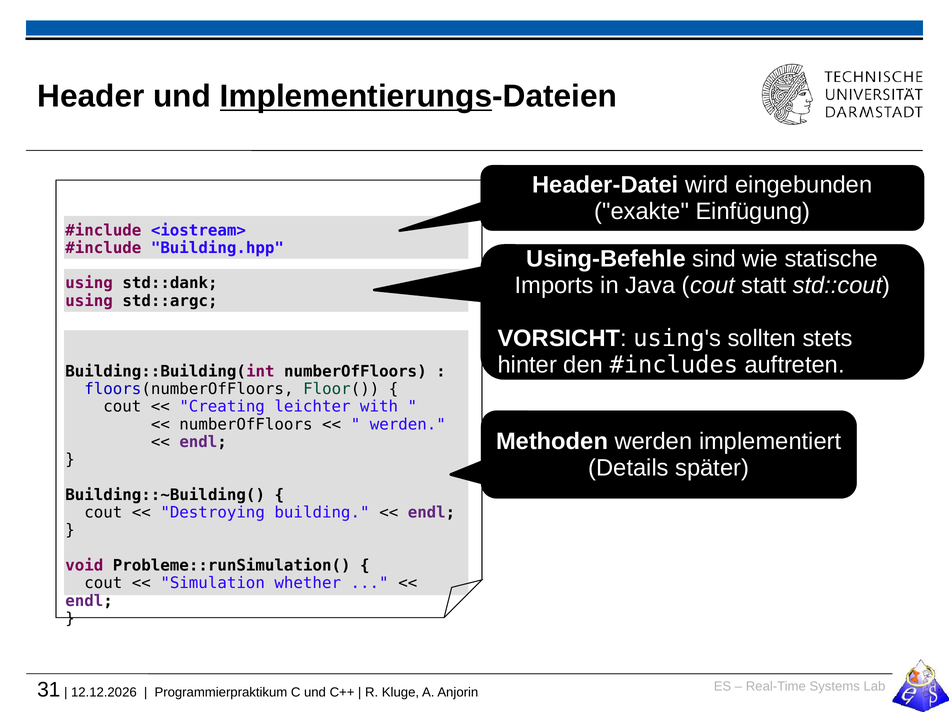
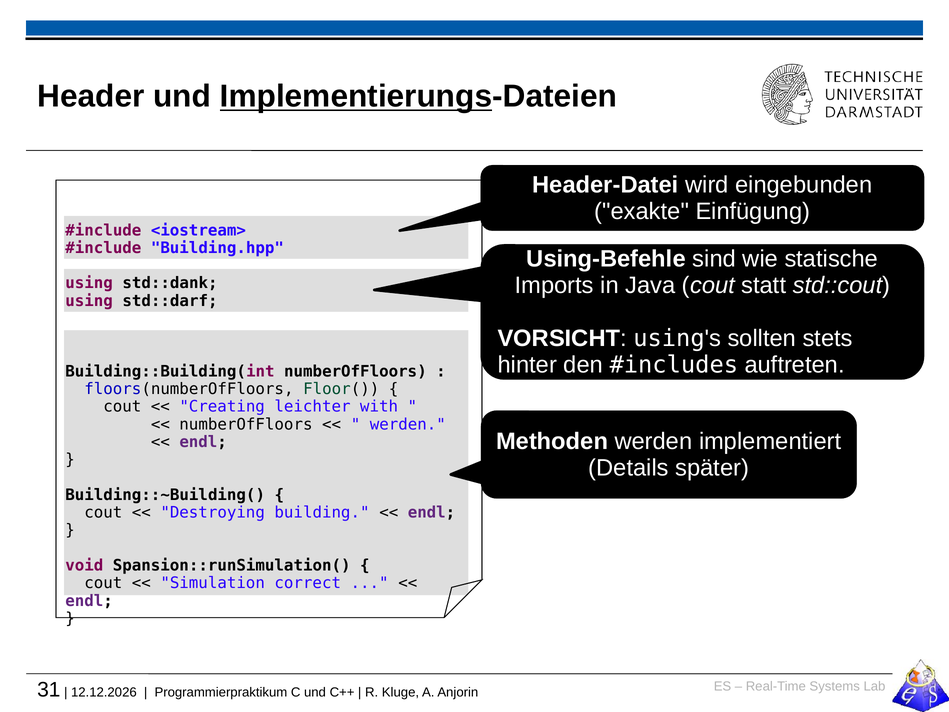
std::argc: std::argc -> std::darf
Probleme::runSimulation(: Probleme::runSimulation( -> Spansion::runSimulation(
whether: whether -> correct
